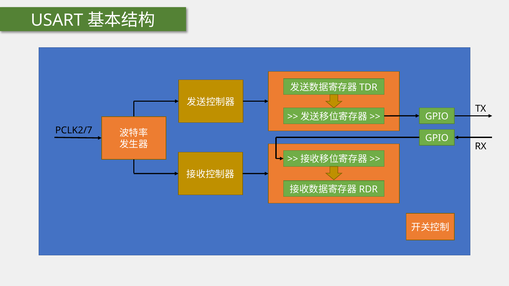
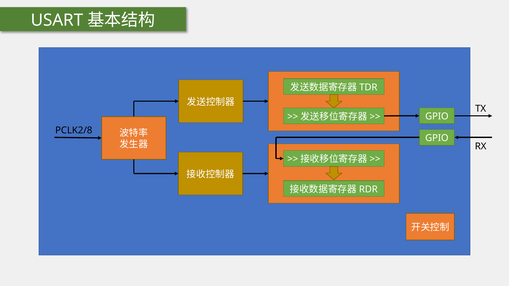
PCLK2/7: PCLK2/7 -> PCLK2/8
